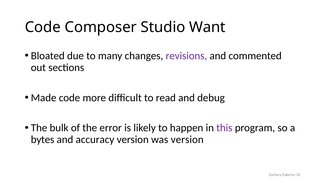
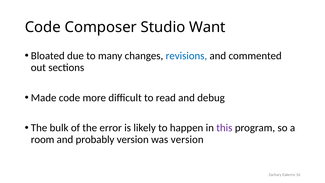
revisions colour: purple -> blue
bytes: bytes -> room
accuracy: accuracy -> probably
